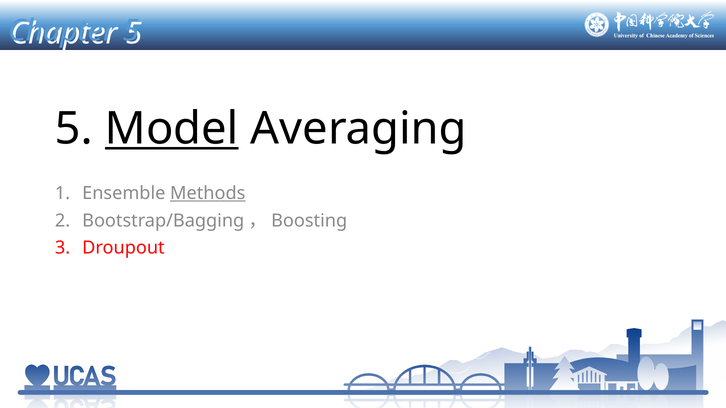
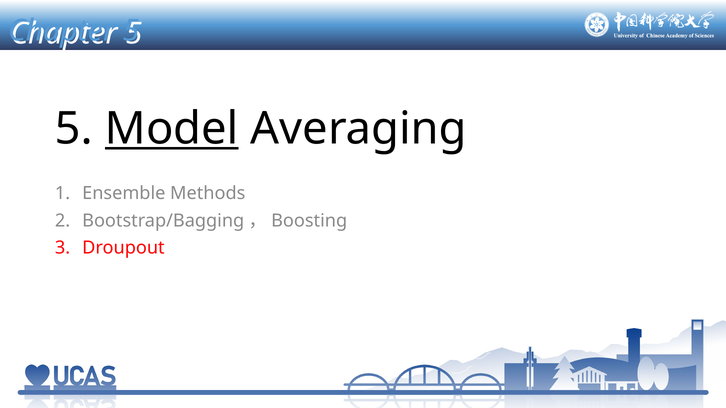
Methods underline: present -> none
